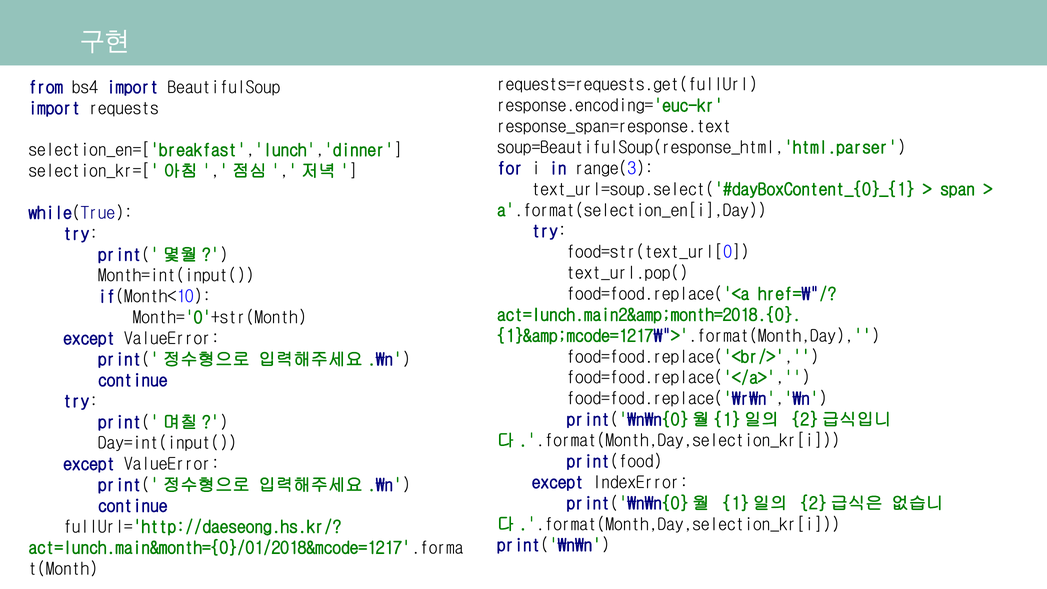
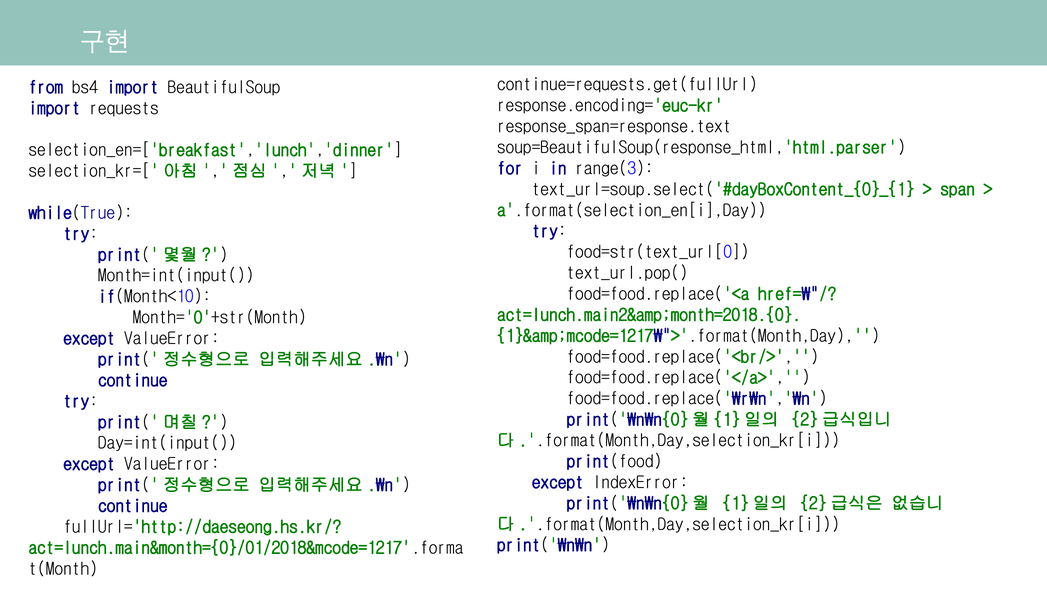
requests=requests.get(fullUrl: requests=requests.get(fullUrl -> continue=requests.get(fullUrl
